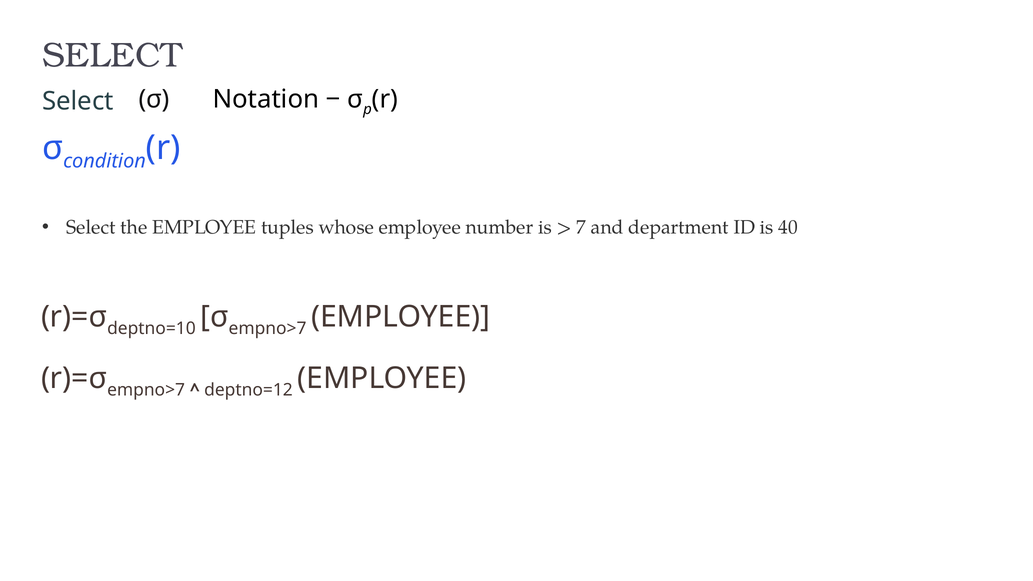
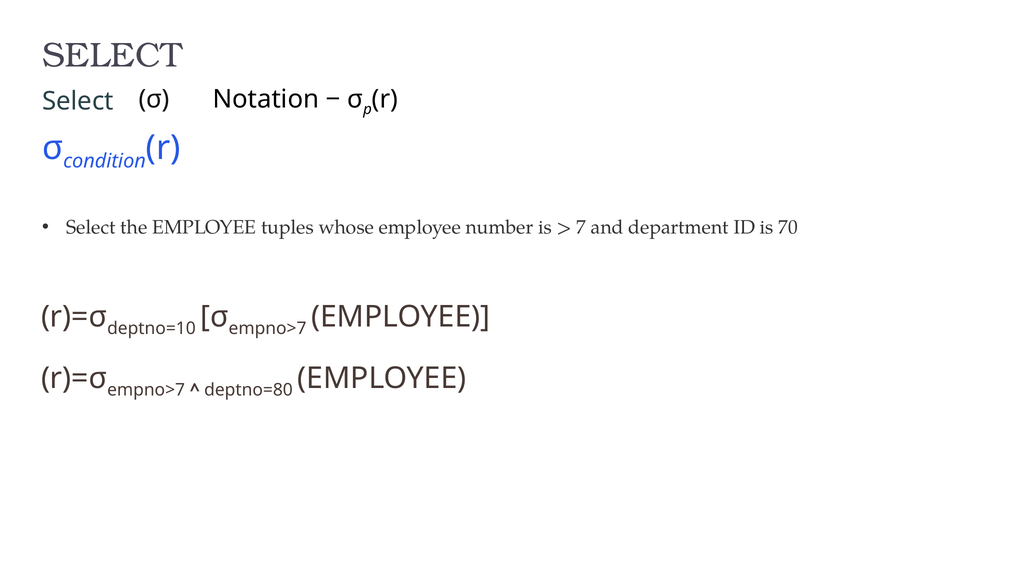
40: 40 -> 70
deptno=12: deptno=12 -> deptno=80
